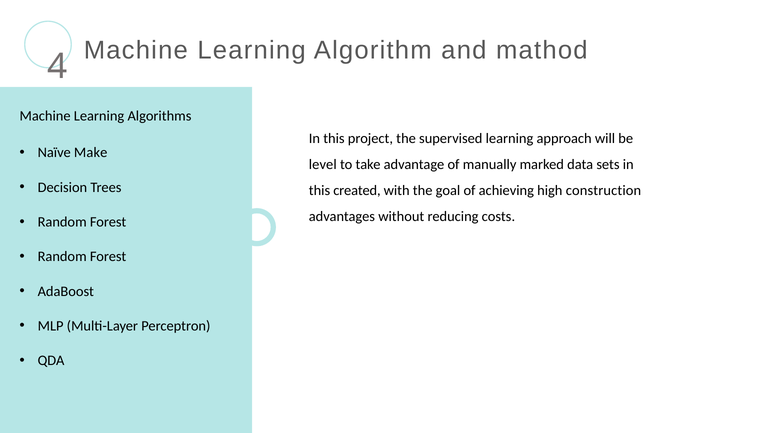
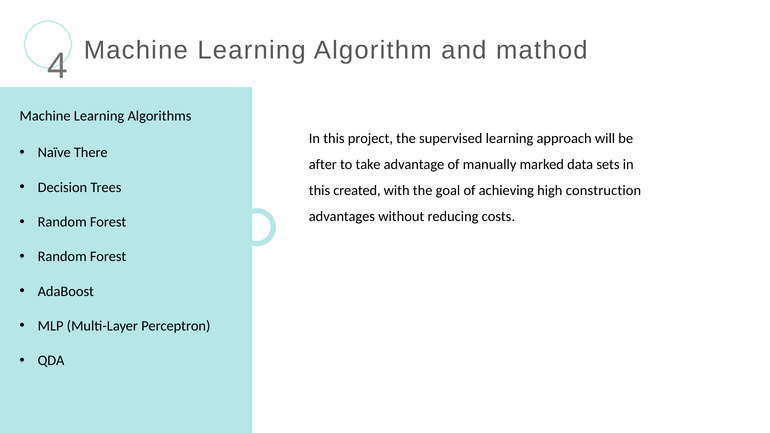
Make: Make -> There
level: level -> after
